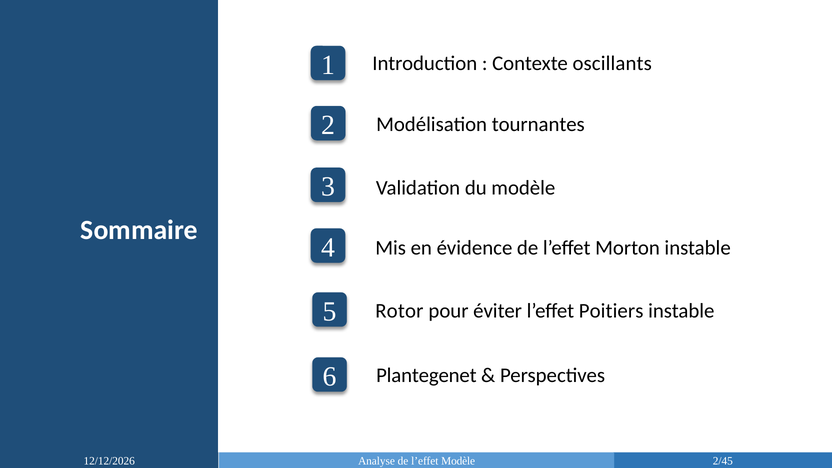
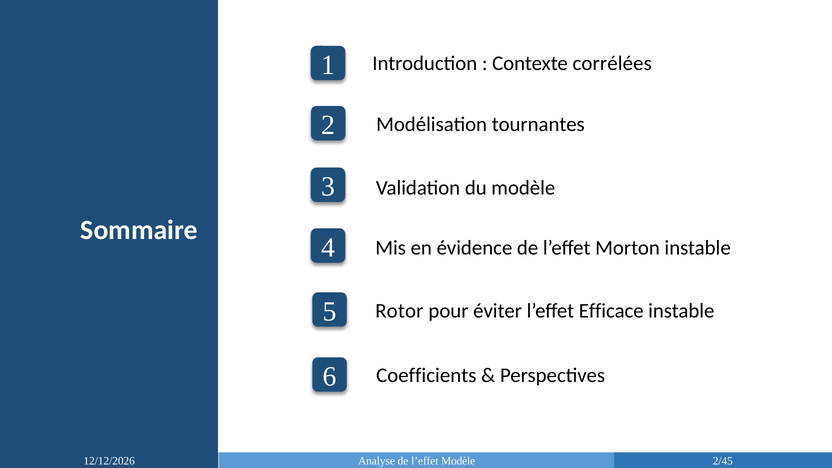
oscillants: oscillants -> corrélées
Poitiers: Poitiers -> Efficace
Plantegenet: Plantegenet -> Coefficients
